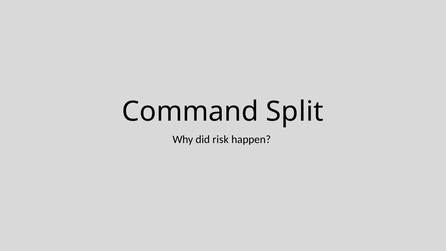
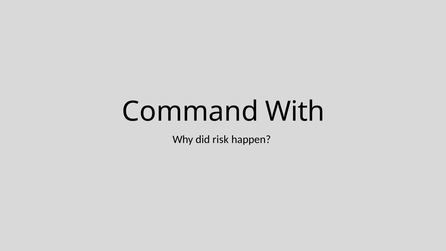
Split: Split -> With
